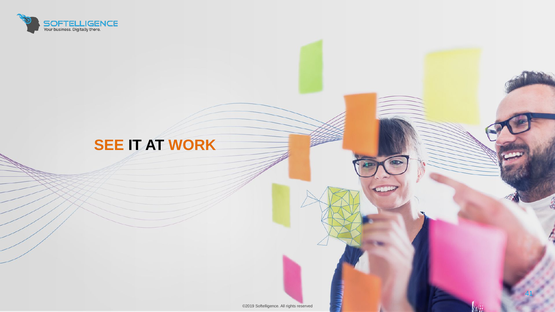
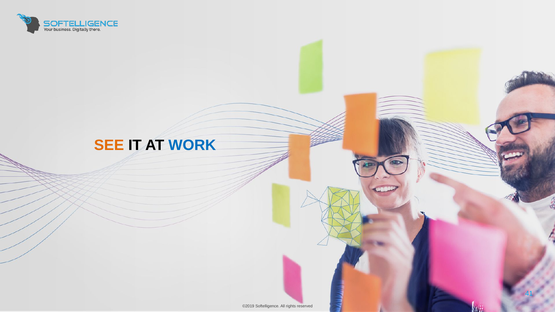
WORK colour: orange -> blue
